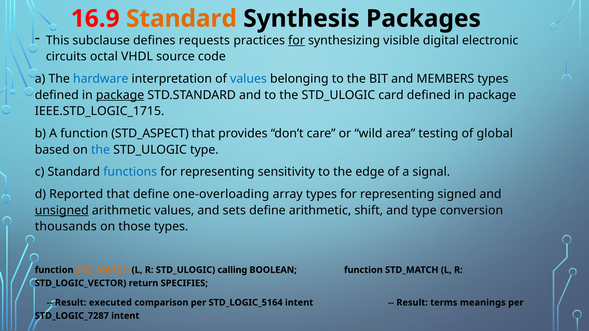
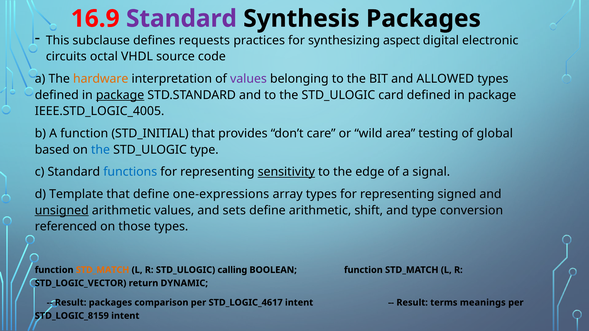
Standard at (181, 19) colour: orange -> purple
for at (297, 40) underline: present -> none
visible: visible -> aspect
hardware colour: blue -> orange
values at (248, 79) colour: blue -> purple
MEMBERS: MEMBERS -> ALLOWED
IEEE.STD_LOGIC_1715: IEEE.STD_LOGIC_1715 -> IEEE.STD_LOGIC_4005
STD_ASPECT: STD_ASPECT -> STD_INITIAL
sensitivity underline: none -> present
Reported: Reported -> Template
one-overloading: one-overloading -> one-expressions
thousands: thousands -> referenced
SPECIFIES: SPECIFIES -> DYNAMIC
Result executed: executed -> packages
STD_LOGIC_5164: STD_LOGIC_5164 -> STD_LOGIC_4617
STD_LOGIC_7287: STD_LOGIC_7287 -> STD_LOGIC_8159
